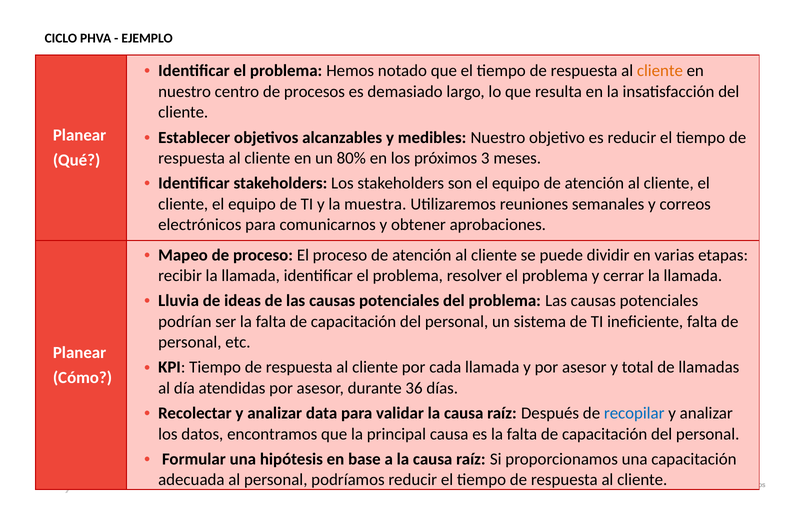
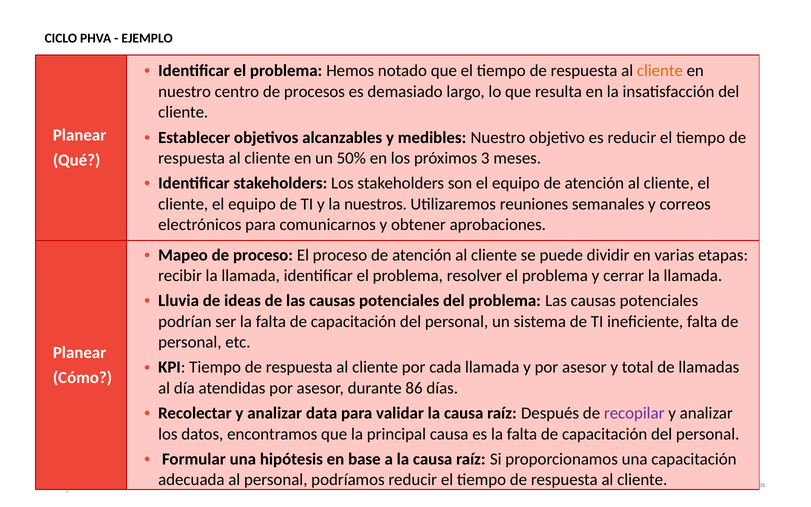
80%: 80% -> 50%
muestra: muestra -> nuestros
36: 36 -> 86
recopilar colour: blue -> purple
